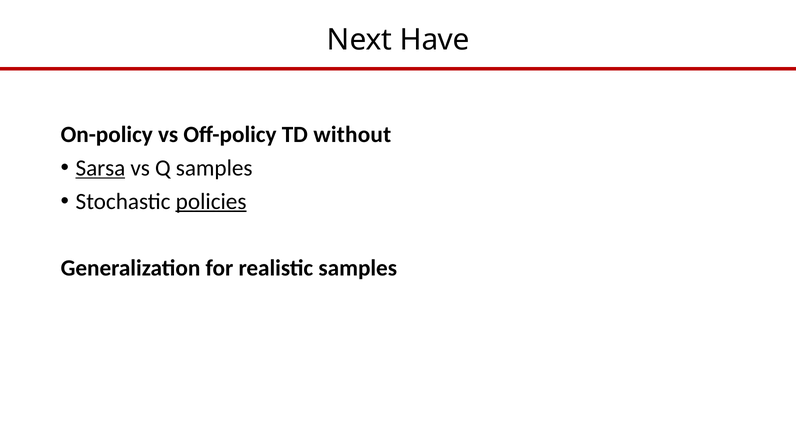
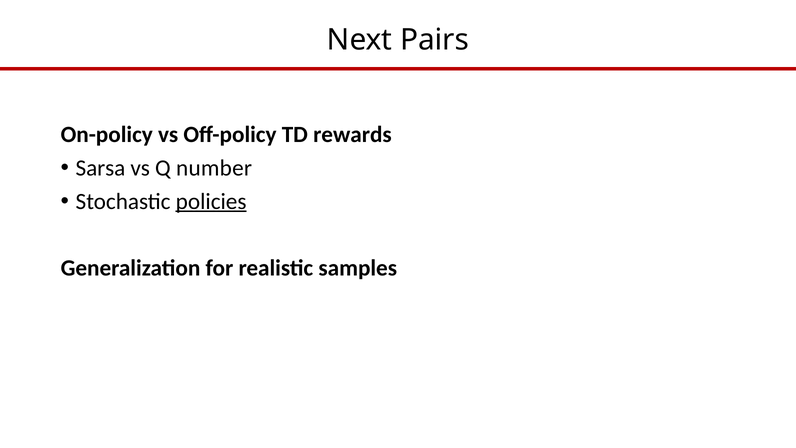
Have: Have -> Pairs
without: without -> rewards
Sarsa underline: present -> none
Q samples: samples -> number
